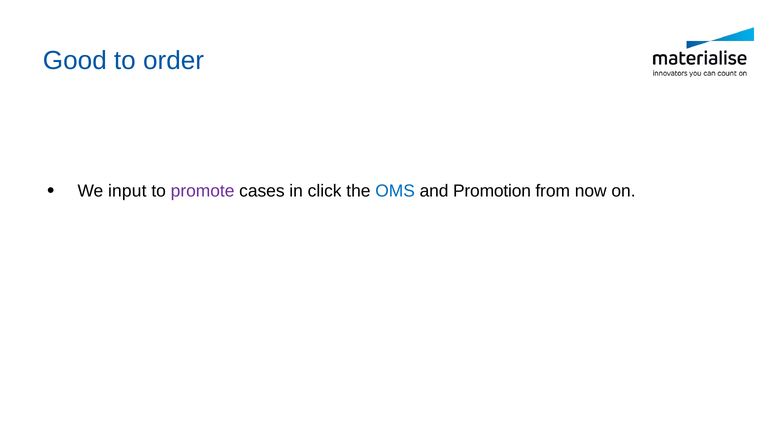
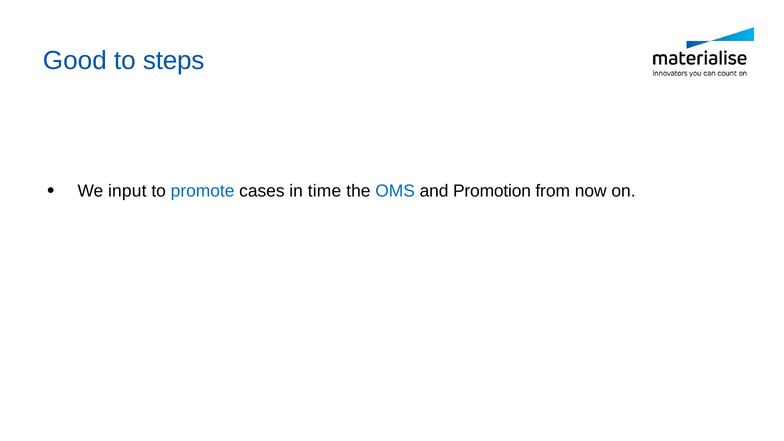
order: order -> steps
promote colour: purple -> blue
click: click -> time
